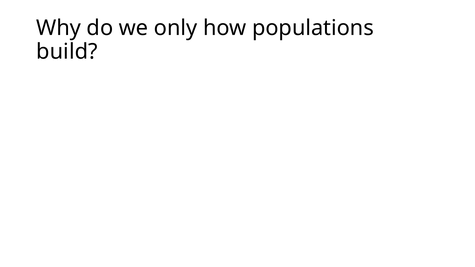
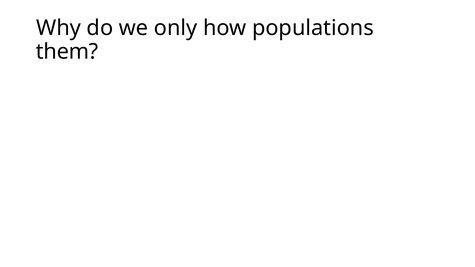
build: build -> them
